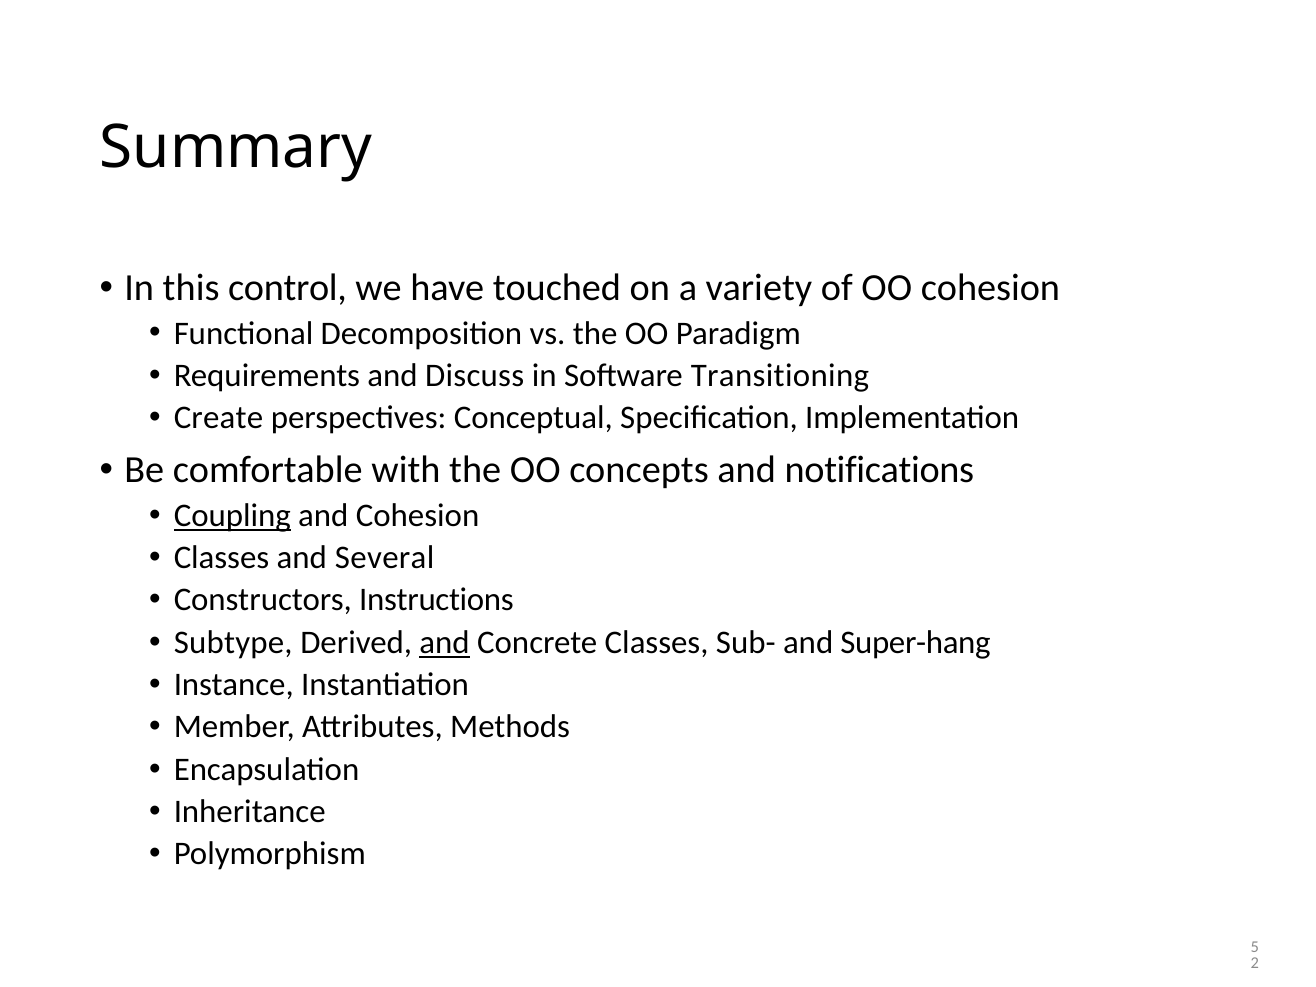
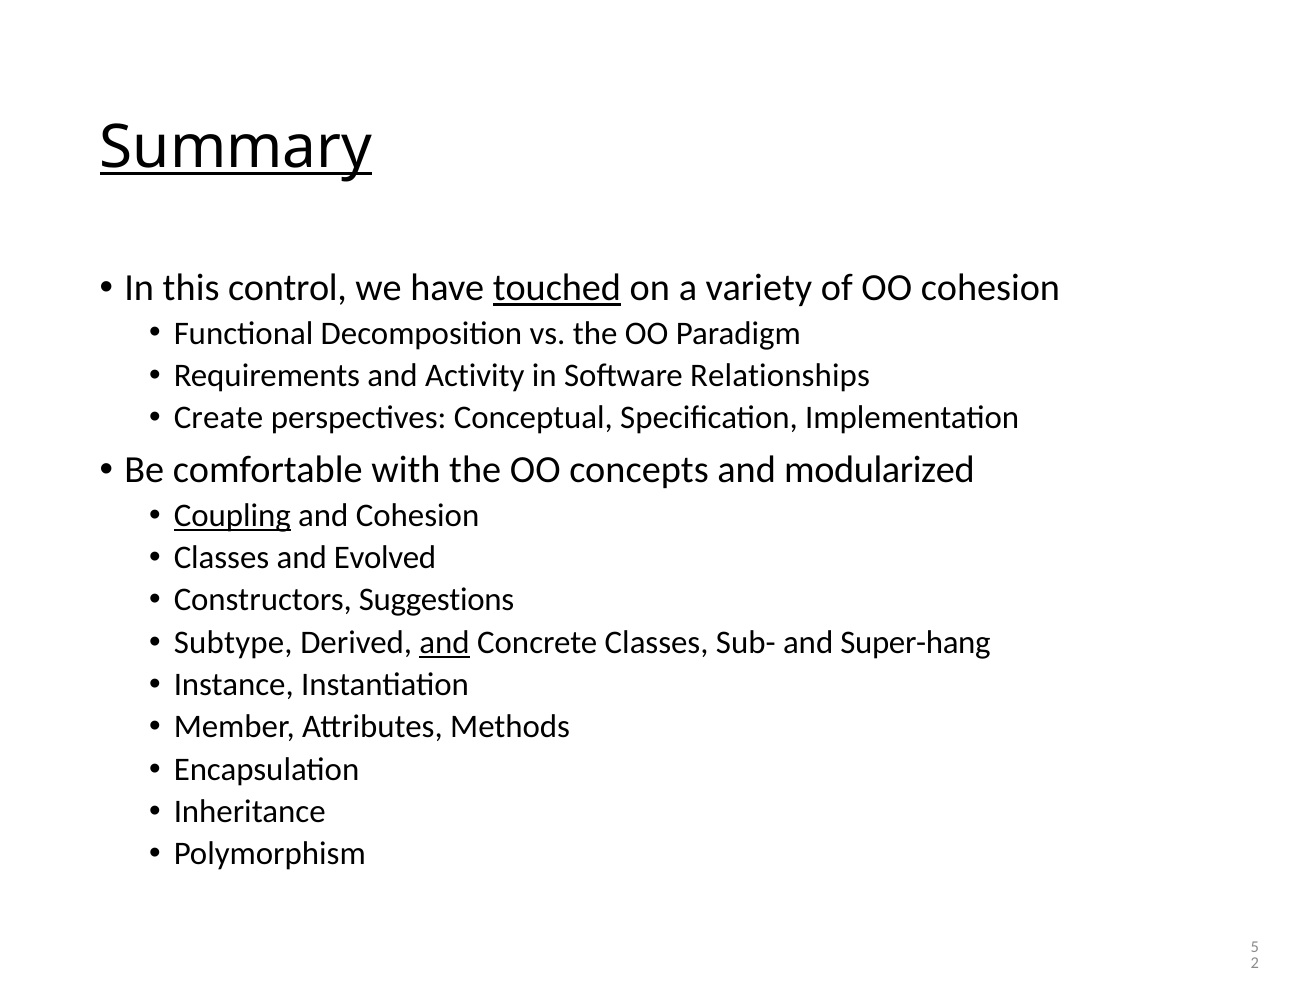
Summary underline: none -> present
touched underline: none -> present
Discuss: Discuss -> Activity
Transitioning: Transitioning -> Relationships
notifications: notifications -> modularized
Several: Several -> Evolved
Instructions: Instructions -> Suggestions
